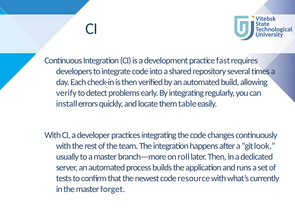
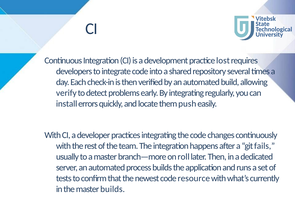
fast: fast -> lost
table: table -> push
look: look -> fails
master forget: forget -> builds
